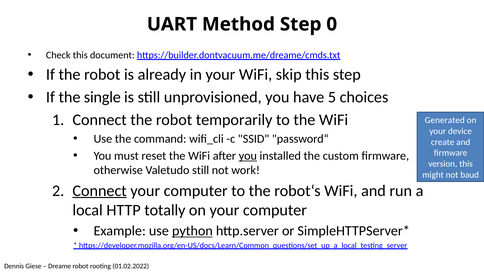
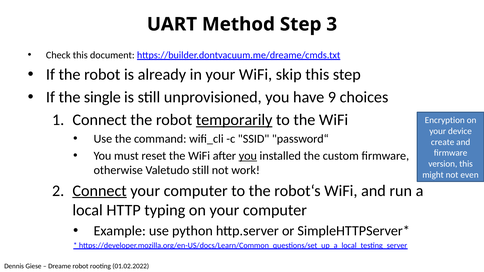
0: 0 -> 3
5: 5 -> 9
temporarily underline: none -> present
Generated: Generated -> Encryption
baud: baud -> even
totally: totally -> typing
python underline: present -> none
